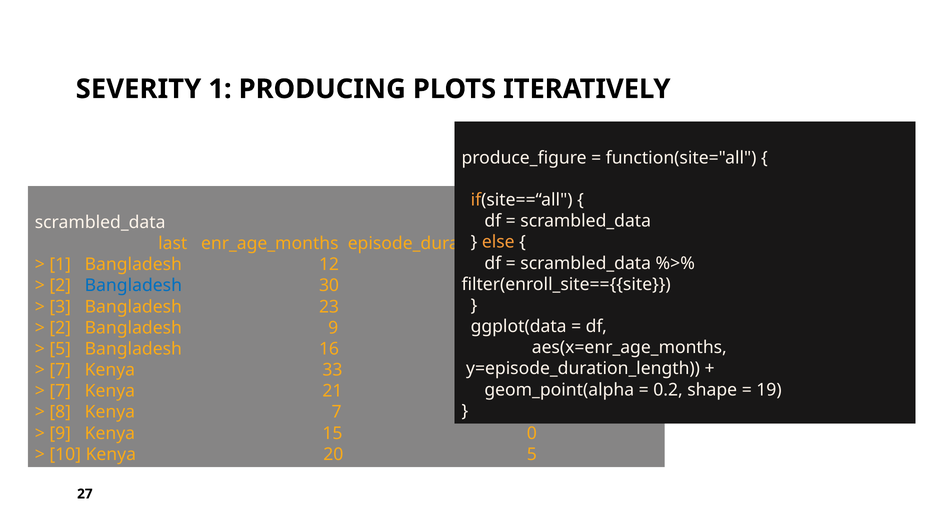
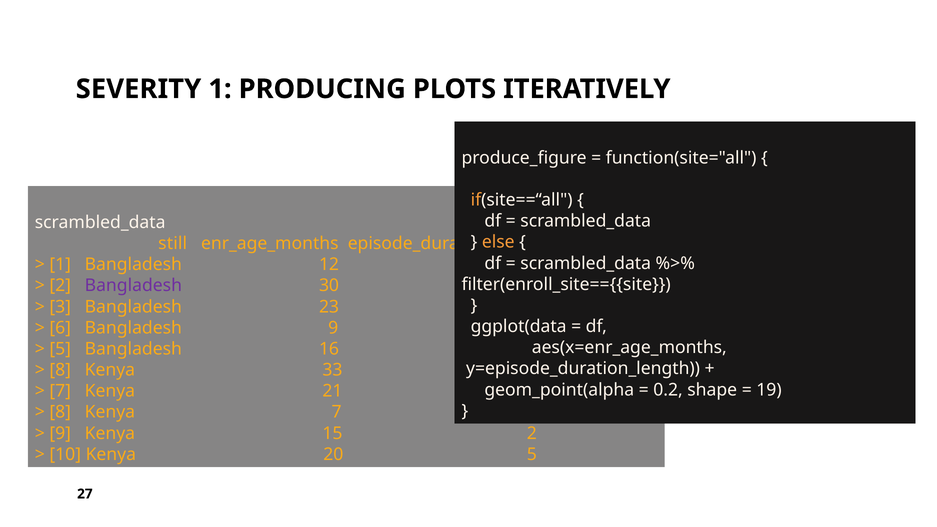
last: last -> still
Bangladesh at (133, 286) colour: blue -> purple
2 at (60, 328): 2 -> 6
7 at (60, 370): 7 -> 8
15 0: 0 -> 2
